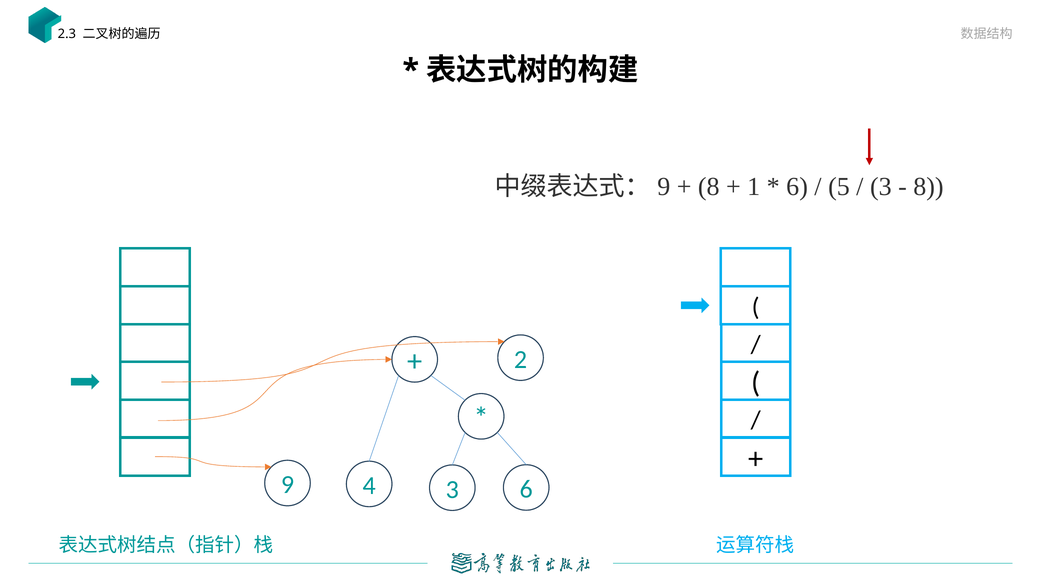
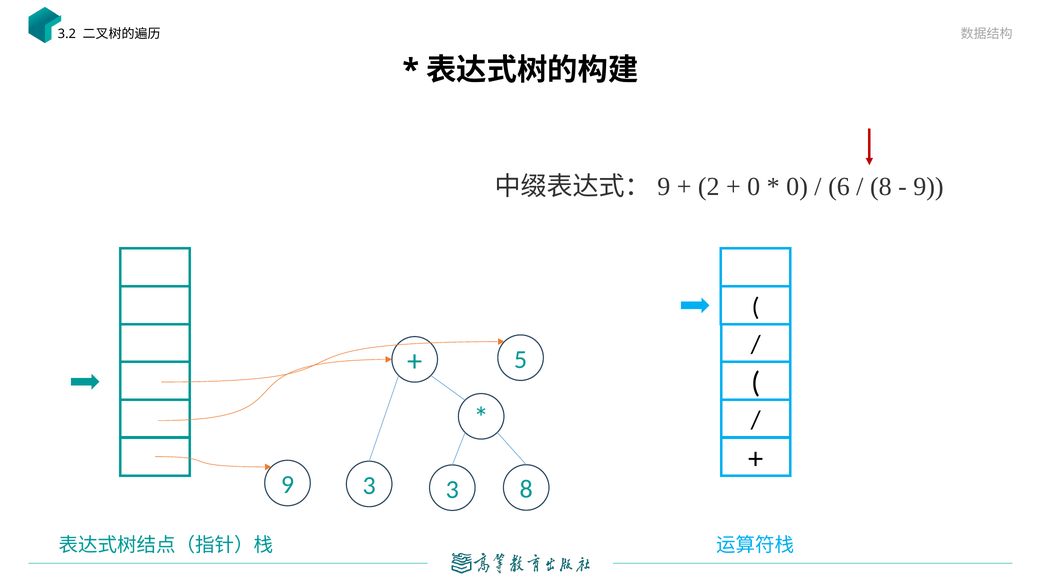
2.3: 2.3 -> 3.2
8 at (709, 187): 8 -> 2
1 at (754, 187): 1 -> 0
6 at (797, 187): 6 -> 0
5: 5 -> 6
3 at (881, 187): 3 -> 8
8 at (928, 187): 8 -> 9
2: 2 -> 5
9 4: 4 -> 3
3 6: 6 -> 8
